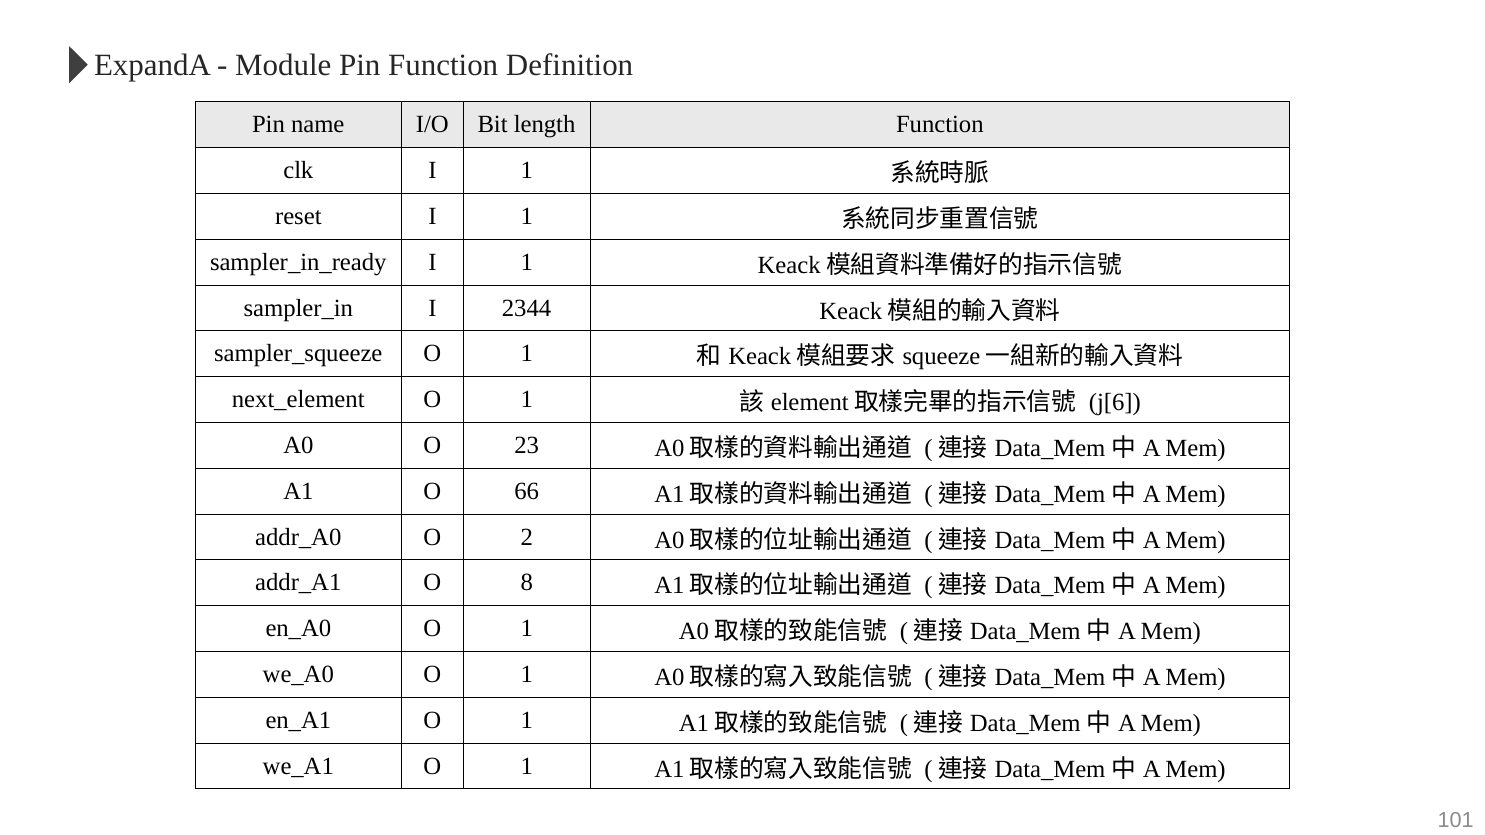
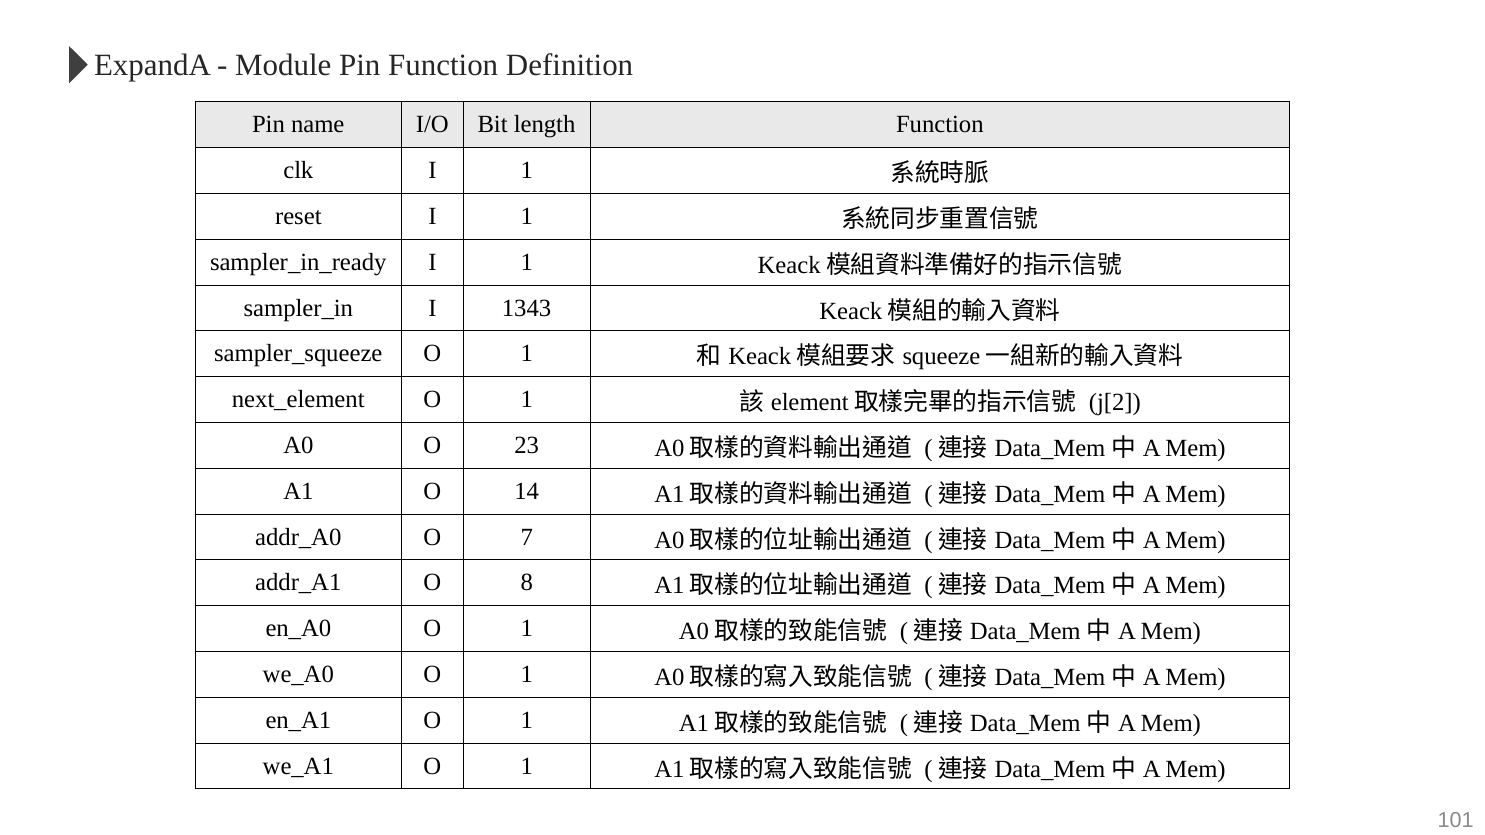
2344: 2344 -> 1343
j[6: j[6 -> j[2
66: 66 -> 14
2: 2 -> 7
